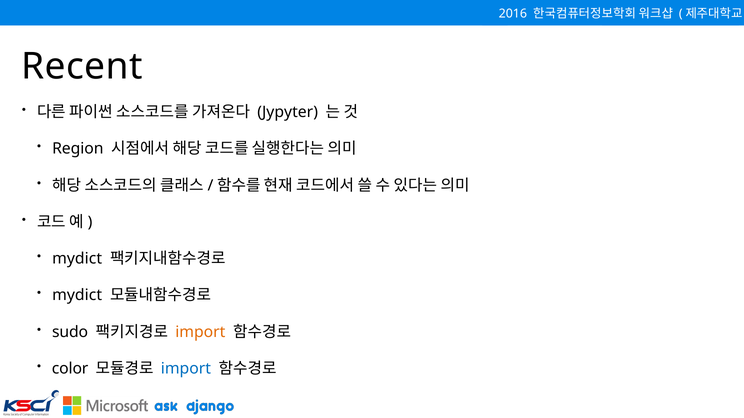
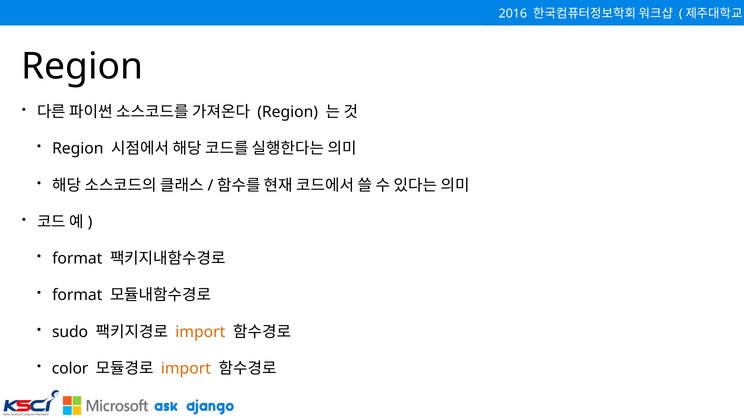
Recent at (82, 67): Recent -> Region
Jypyter at (288, 112): Jypyter -> Region
mydict at (77, 259): mydict -> format
mydict at (77, 296): mydict -> format
import at (186, 369) colour: blue -> orange
